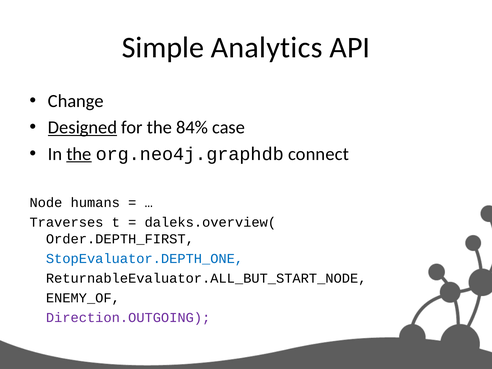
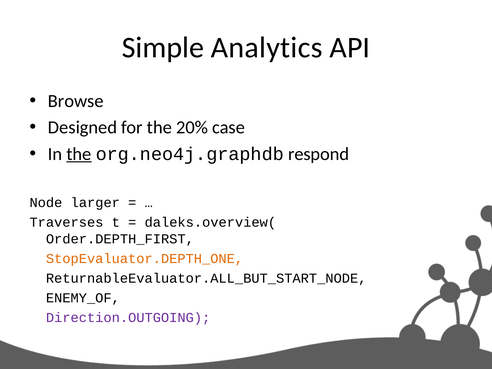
Change: Change -> Browse
Designed underline: present -> none
84%: 84% -> 20%
connect: connect -> respond
humans: humans -> larger
StopEvaluator.DEPTH_ONE colour: blue -> orange
